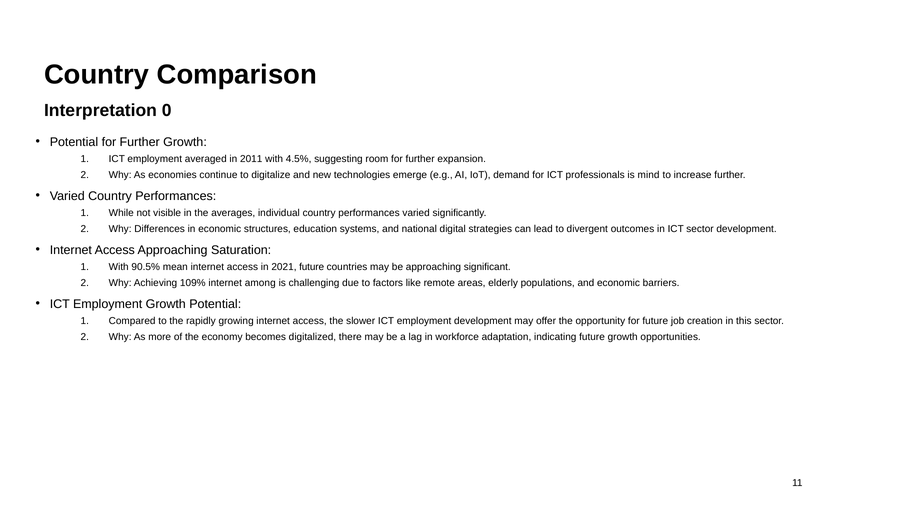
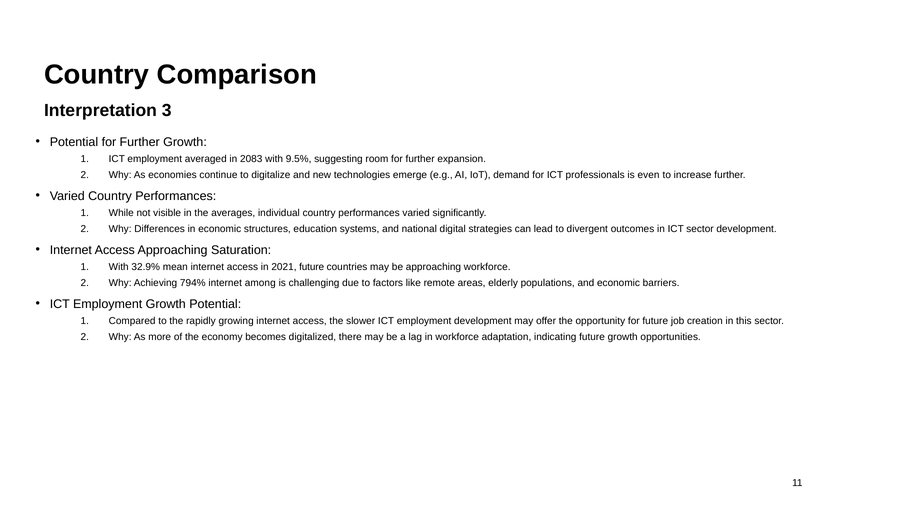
0: 0 -> 3
2011: 2011 -> 2083
4.5%: 4.5% -> 9.5%
mind: mind -> even
90.5%: 90.5% -> 32.9%
approaching significant: significant -> workforce
109%: 109% -> 794%
